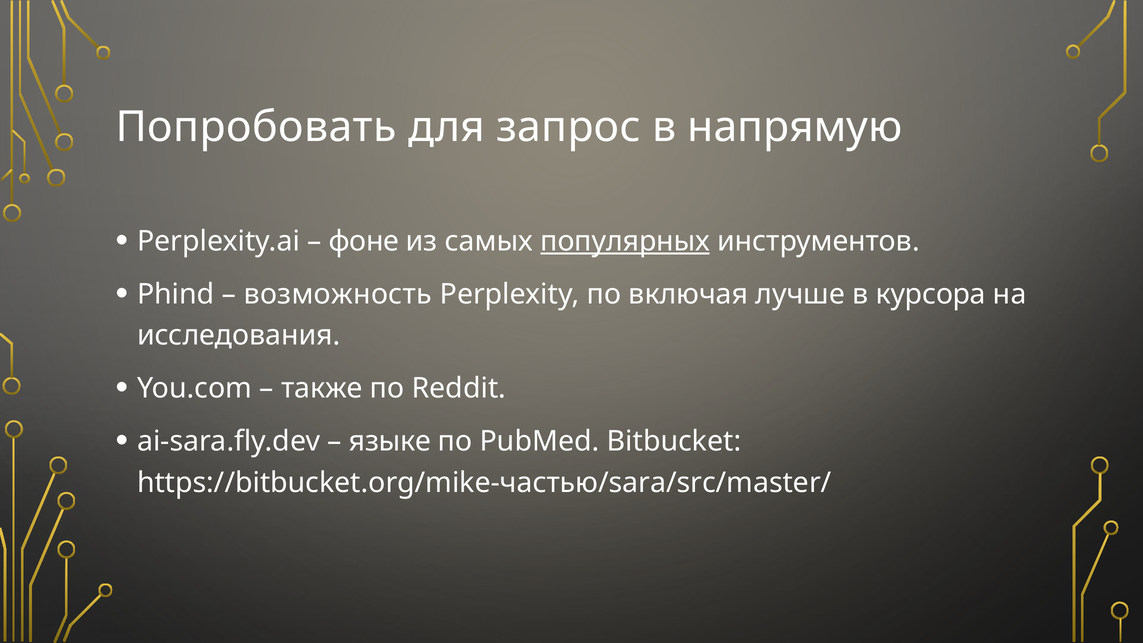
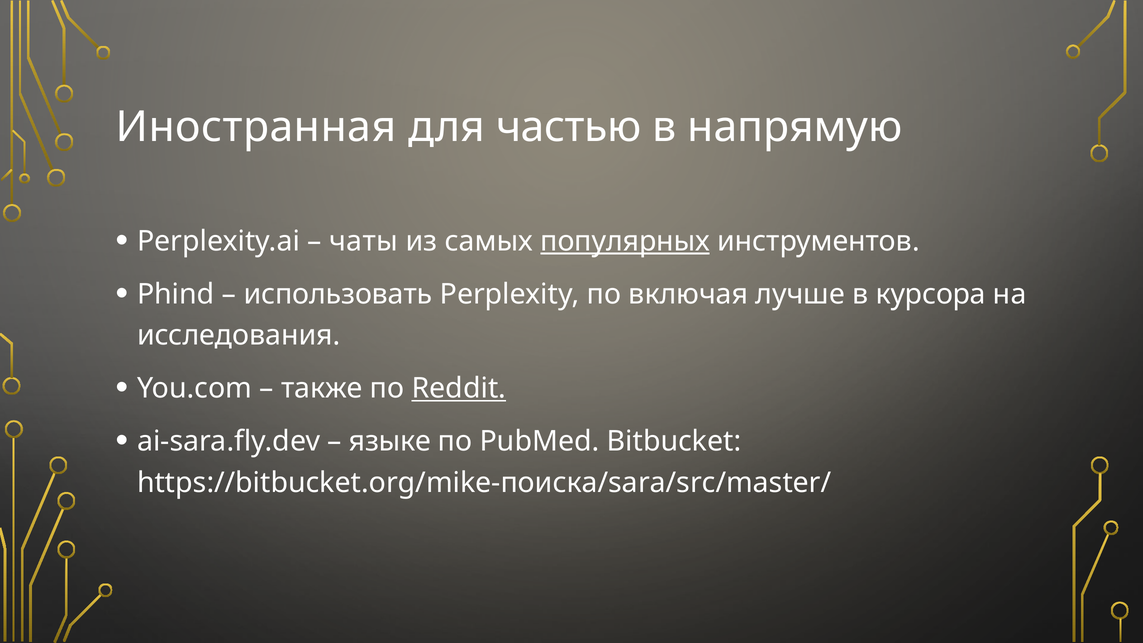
Попробовать: Попробовать -> Иностранная
запрос: запрос -> частью
фоне: фоне -> чаты
возможность: возможность -> использовать
Reddit underline: none -> present
https://bitbucket.org/mike-частью/sara/src/master/: https://bitbucket.org/mike-частью/sara/src/master/ -> https://bitbucket.org/mike-поиска/sara/src/master/
